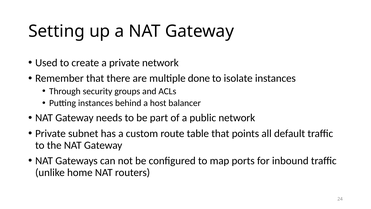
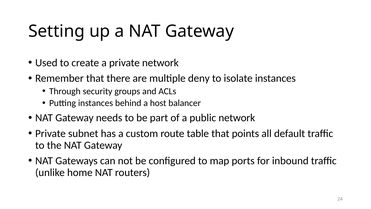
done: done -> deny
